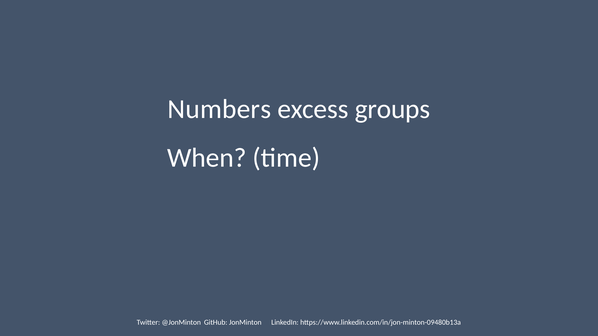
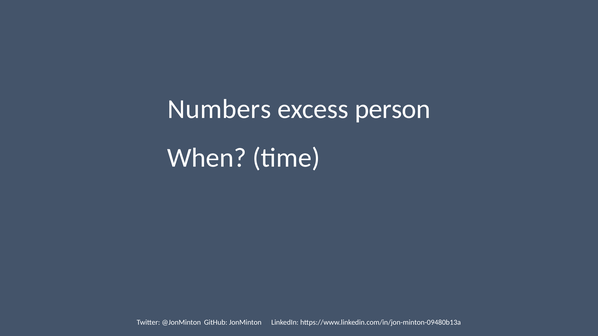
groups: groups -> person
